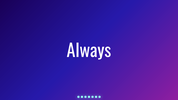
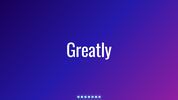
Always: Always -> Greatly
